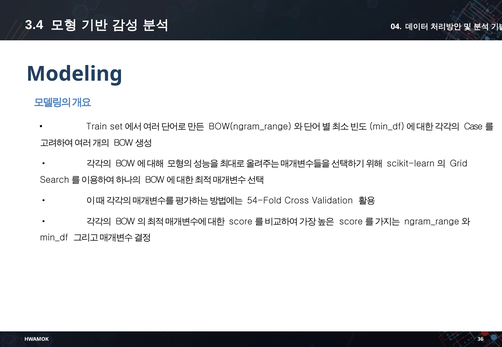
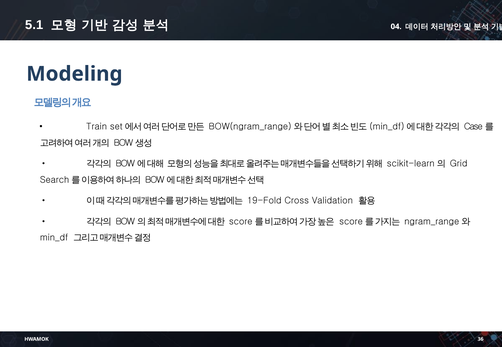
3.4: 3.4 -> 5.1
54-Fold: 54-Fold -> 19-Fold
